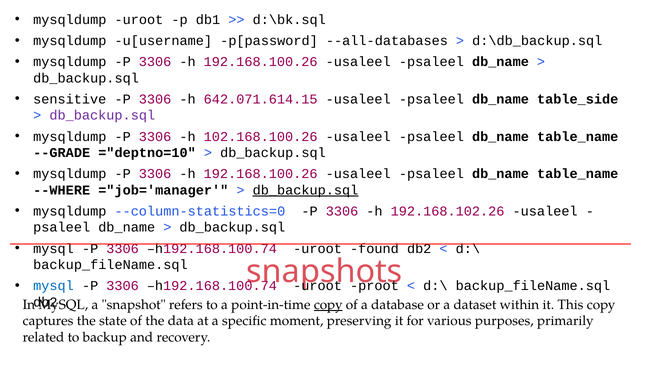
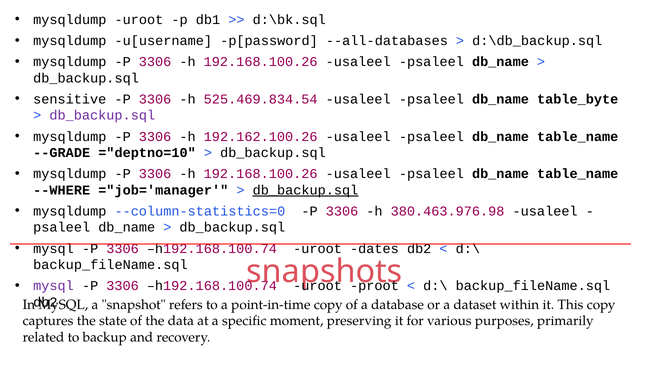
642.071.614.15: 642.071.614.15 -> 525.469.834.54
table_side: table_side -> table_byte
102.168.100.26: 102.168.100.26 -> 192.162.100.26
192.168.102.26: 192.168.102.26 -> 380.463.976.98
found: found -> dates
mysql at (54, 286) colour: blue -> purple
copy at (328, 305) underline: present -> none
